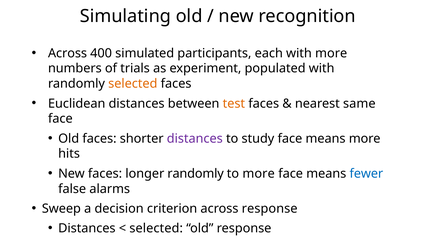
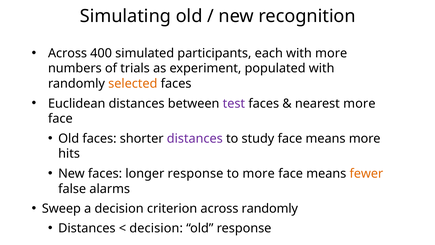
test colour: orange -> purple
nearest same: same -> more
longer randomly: randomly -> response
fewer colour: blue -> orange
across response: response -> randomly
selected at (156, 228): selected -> decision
